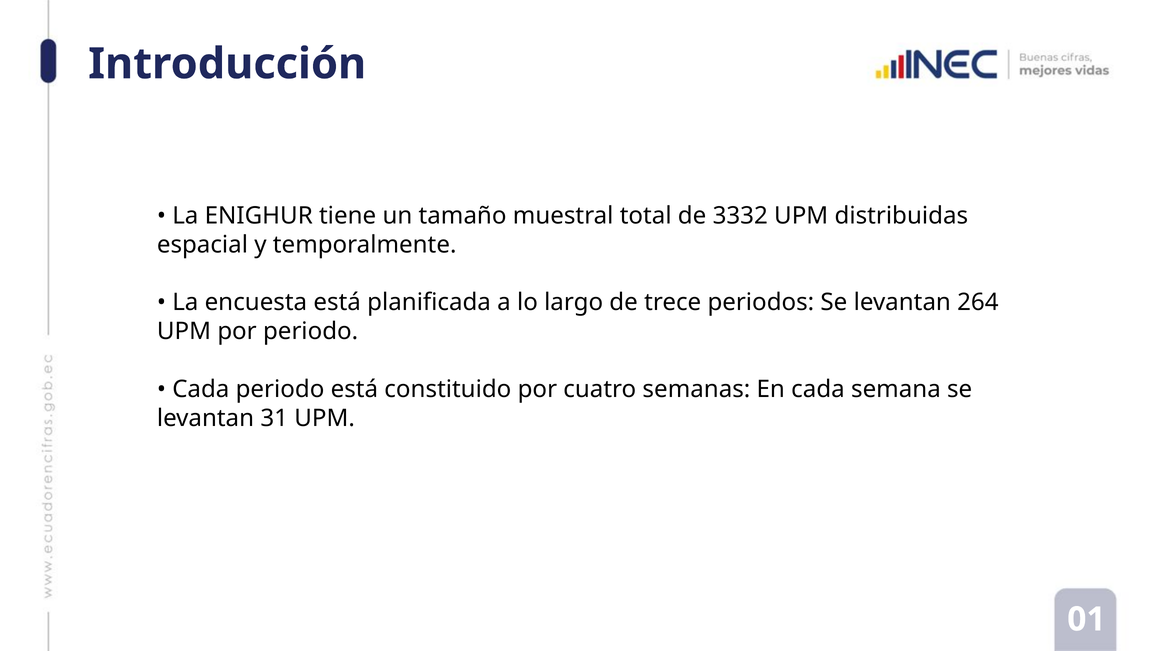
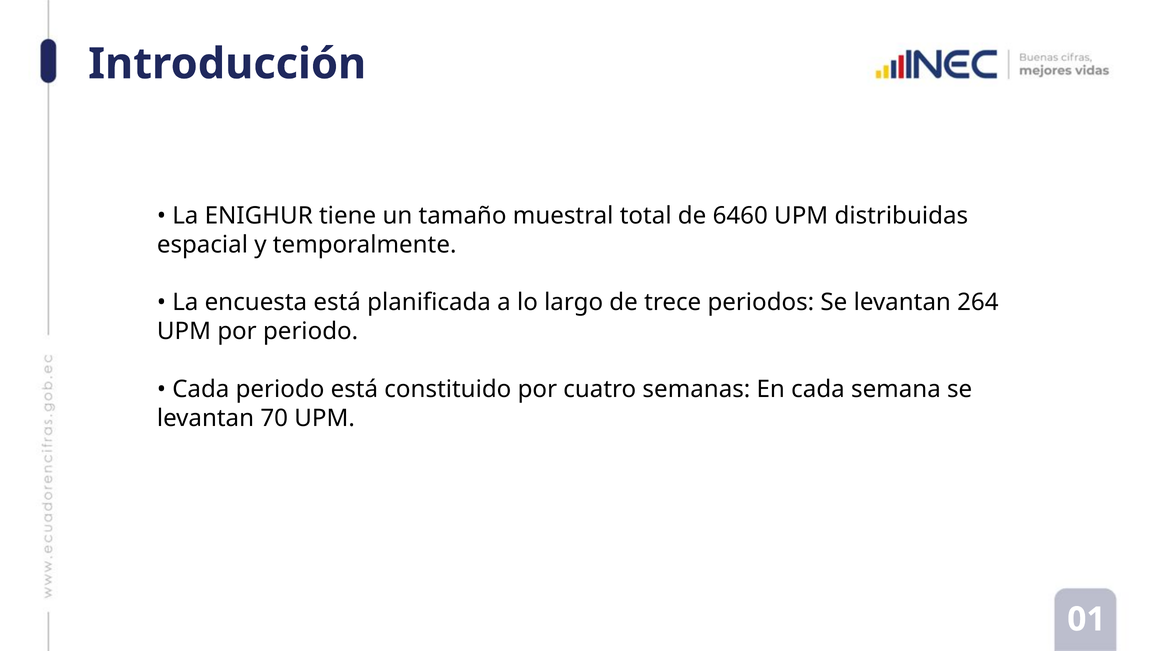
3332: 3332 -> 6460
31: 31 -> 70
